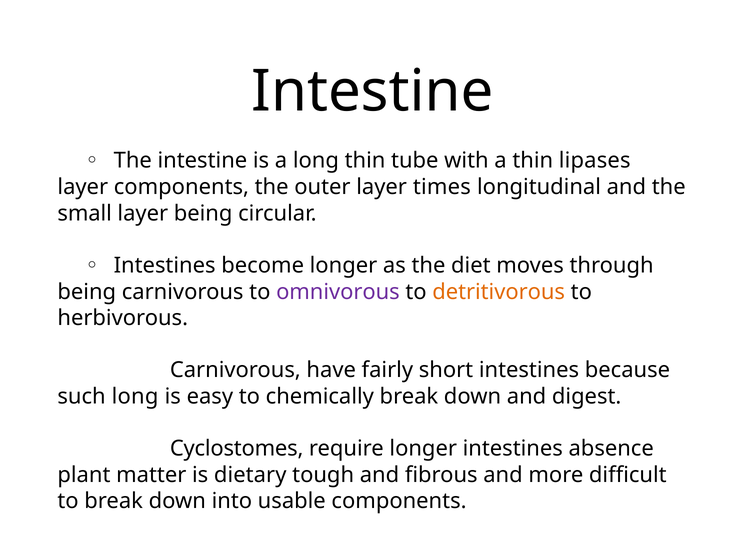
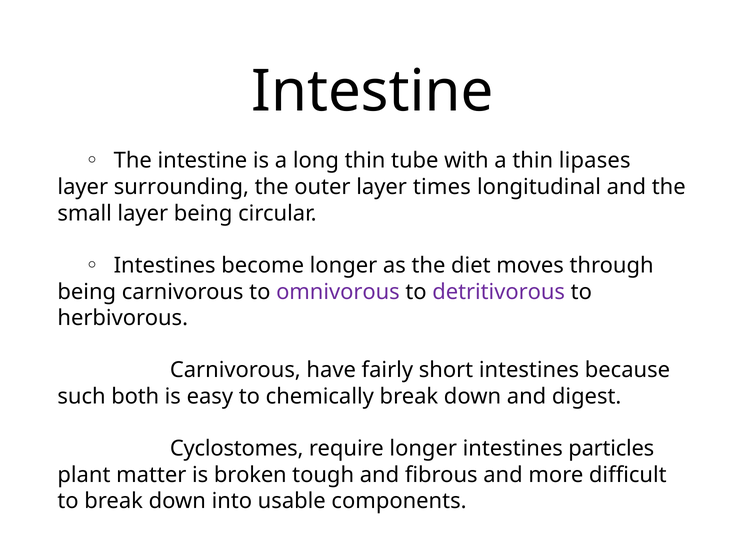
layer components: components -> surrounding
detritivorous colour: orange -> purple
such long: long -> both
absence: absence -> particles
dietary: dietary -> broken
